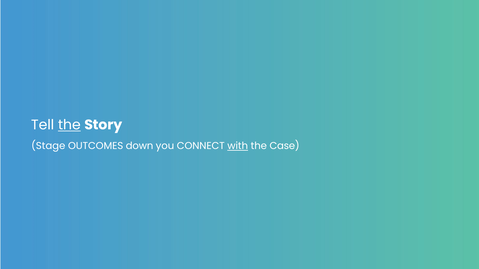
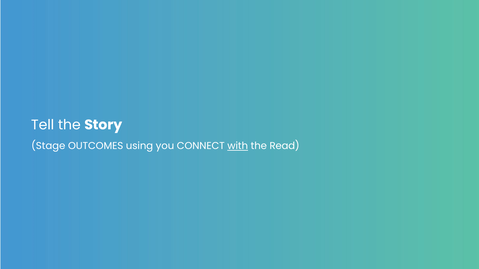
the at (69, 125) underline: present -> none
down: down -> using
Case: Case -> Read
